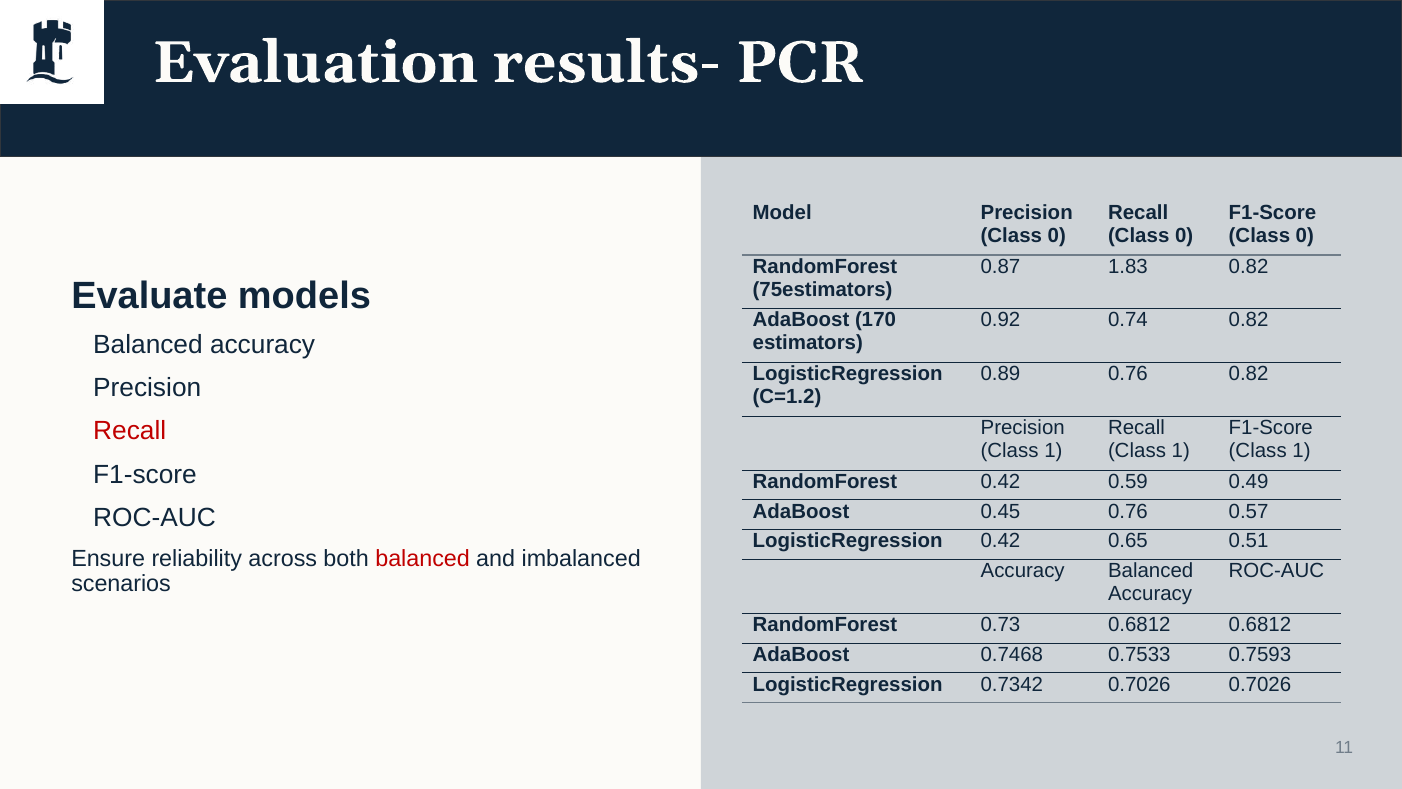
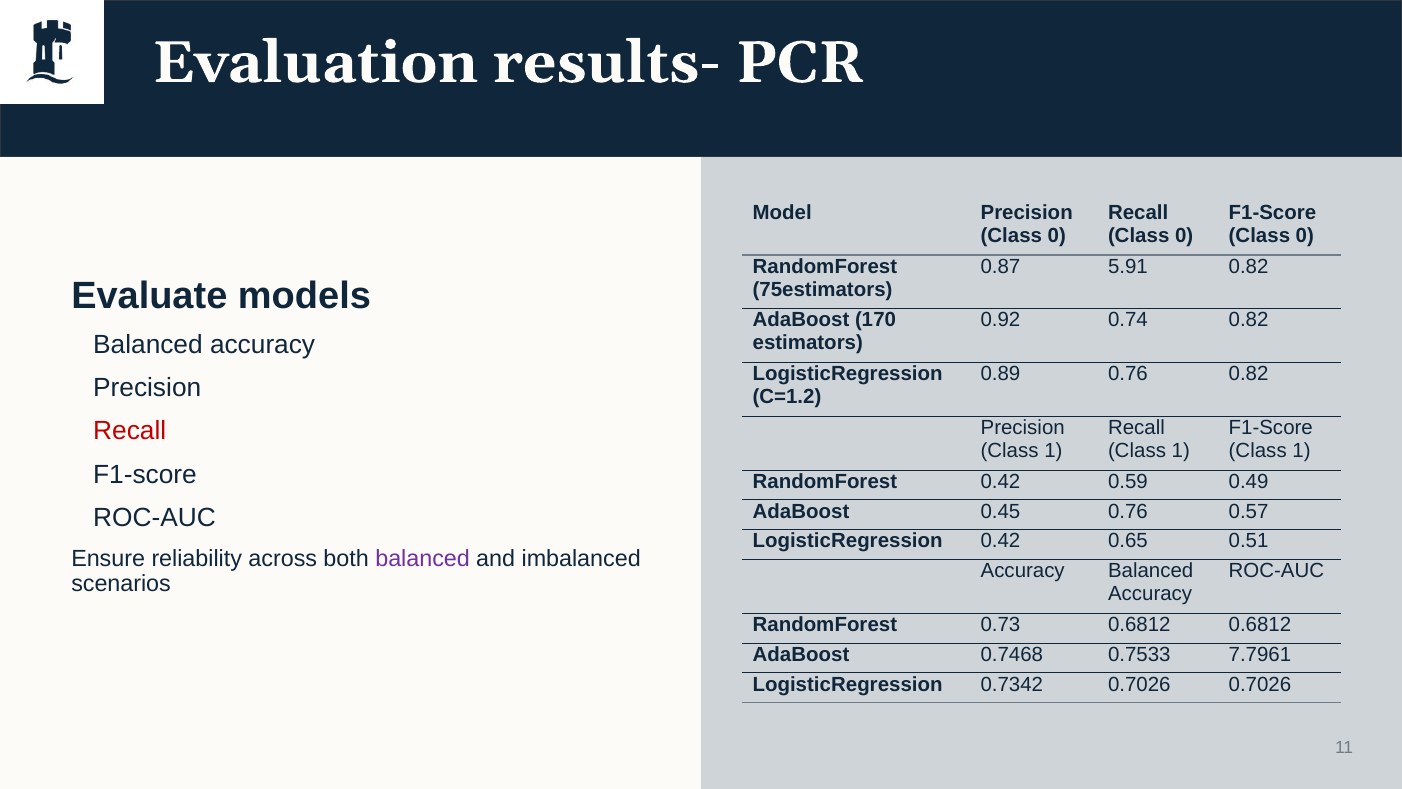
1.83: 1.83 -> 5.91
balanced at (423, 559) colour: red -> purple
0.7593: 0.7593 -> 7.7961
